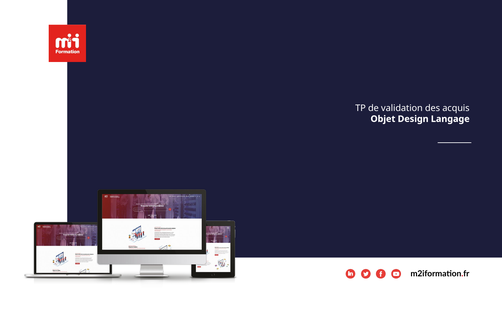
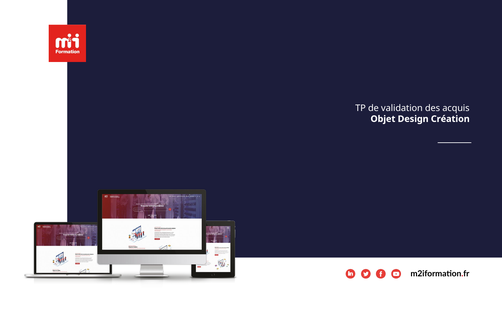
Langage: Langage -> Création
